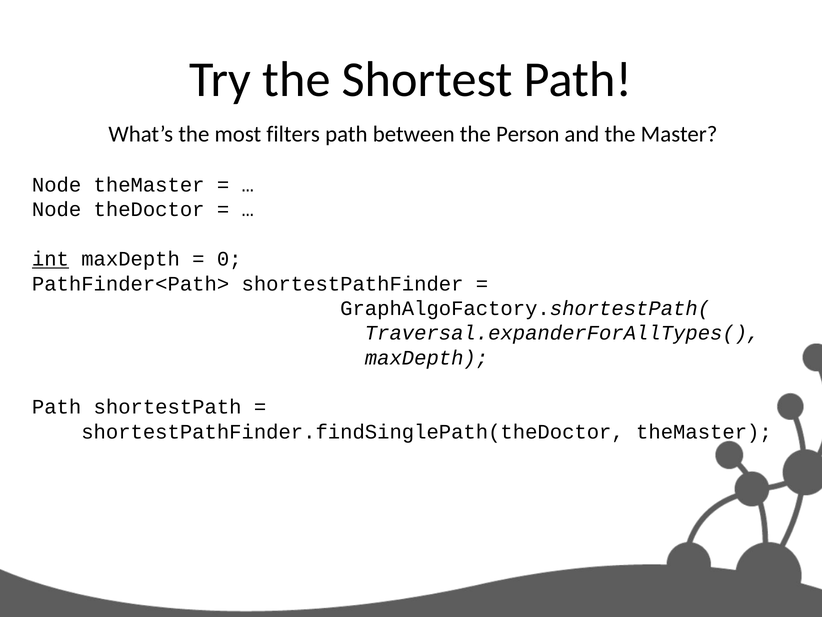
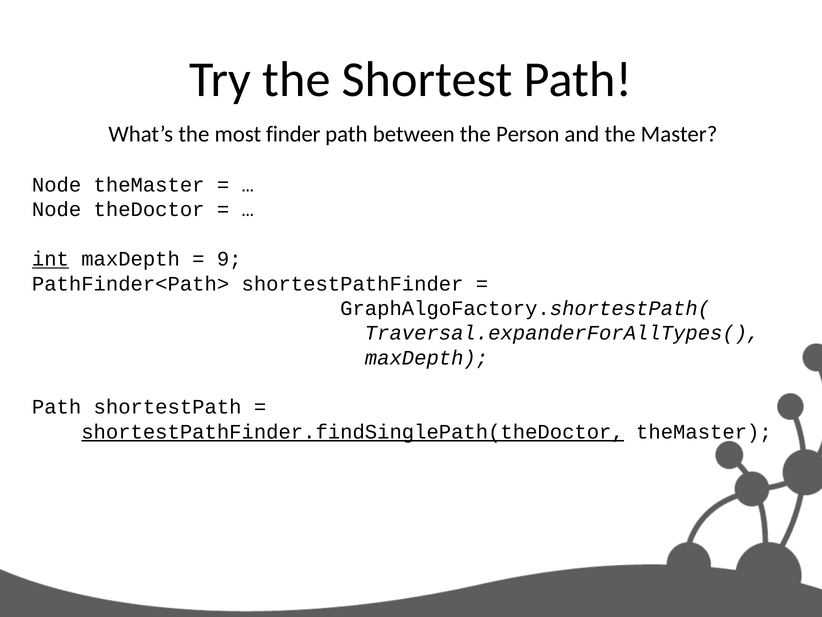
filters: filters -> finder
0: 0 -> 9
shortestPathFinder.findSinglePath(theDoctor underline: none -> present
